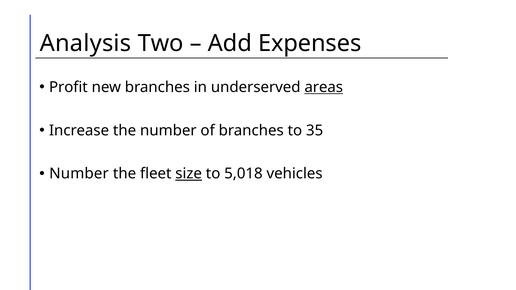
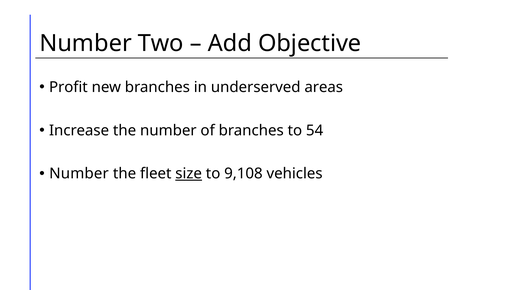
Analysis at (85, 43): Analysis -> Number
Expenses: Expenses -> Objective
areas underline: present -> none
35: 35 -> 54
5,018: 5,018 -> 9,108
